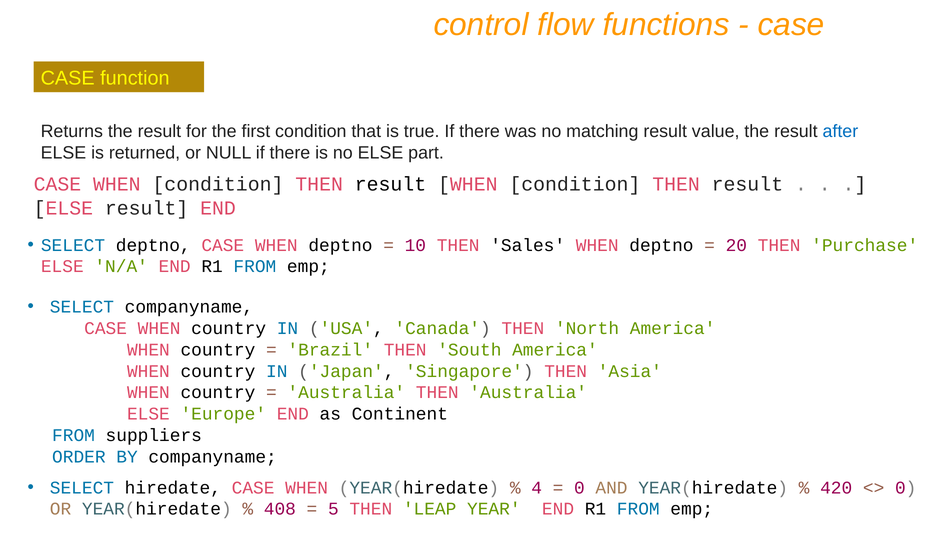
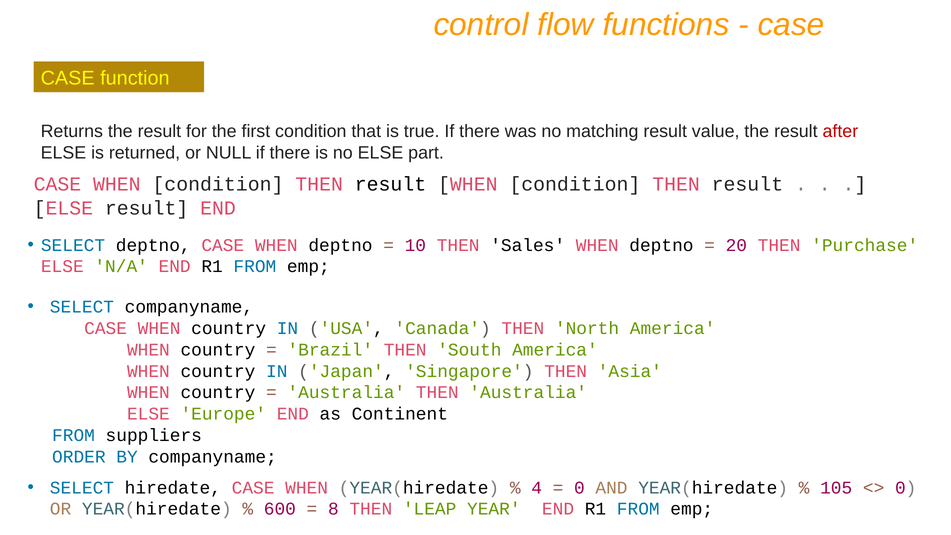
after colour: blue -> red
420: 420 -> 105
408: 408 -> 600
5: 5 -> 8
